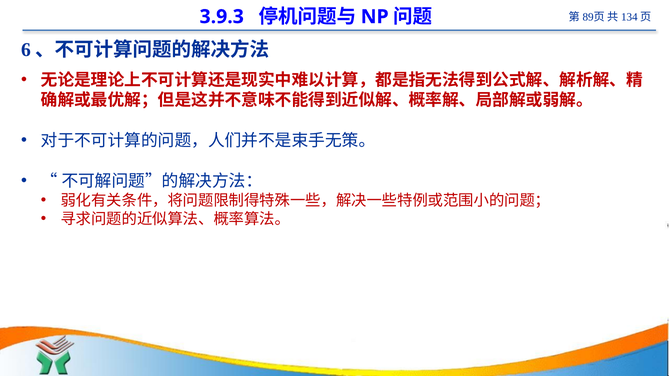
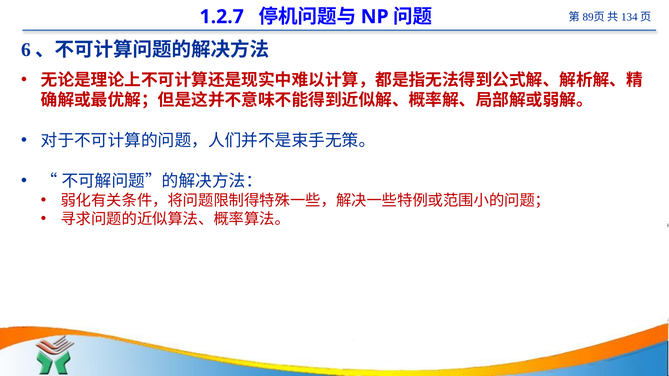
3.9.3: 3.9.3 -> 1.2.7
